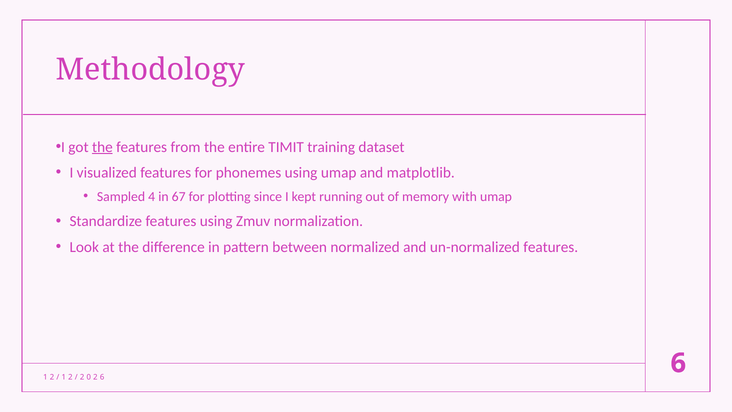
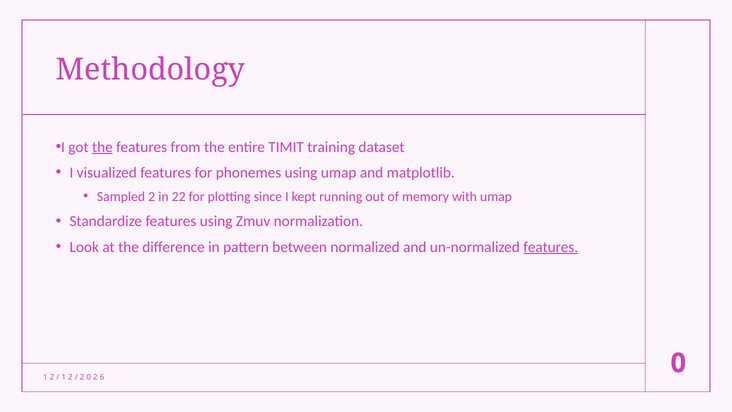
Sampled 4: 4 -> 2
67: 67 -> 22
features at (551, 247) underline: none -> present
6 at (678, 363): 6 -> 0
